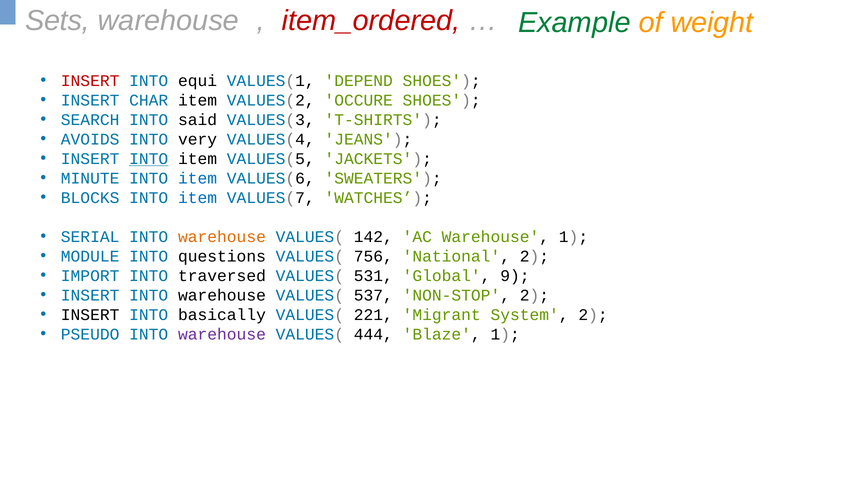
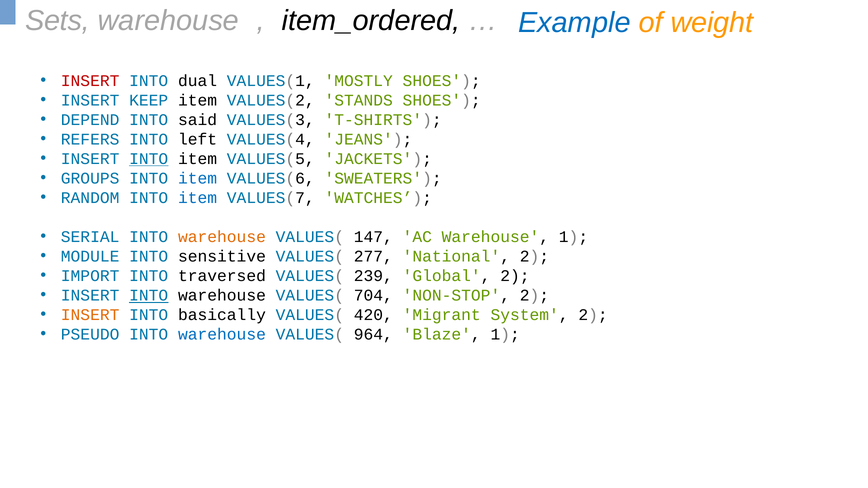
item_ordered colour: red -> black
Example colour: green -> blue
equi: equi -> dual
DEPEND: DEPEND -> MOSTLY
CHAR: CHAR -> KEEP
OCCURE: OCCURE -> STANDS
SEARCH: SEARCH -> DEPEND
AVOIDS: AVOIDS -> REFERS
very: very -> left
MINUTE: MINUTE -> GROUPS
BLOCKS: BLOCKS -> RANDOM
142: 142 -> 147
questions: questions -> sensitive
756: 756 -> 277
531: 531 -> 239
Global 9: 9 -> 2
INTO at (149, 296) underline: none -> present
537: 537 -> 704
INSERT at (90, 315) colour: black -> orange
221: 221 -> 420
warehouse at (222, 335) colour: purple -> blue
444: 444 -> 964
